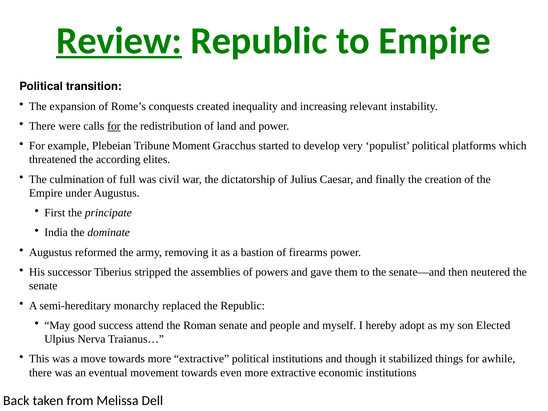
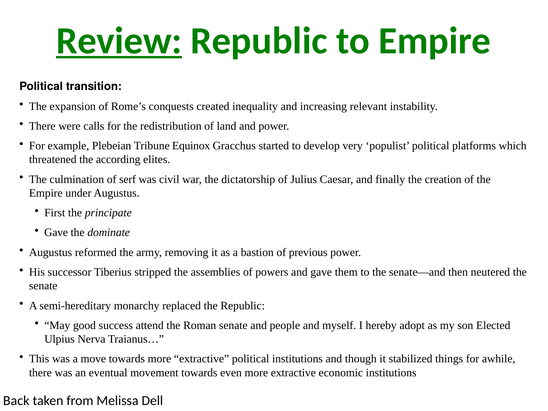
for at (114, 126) underline: present -> none
Moment: Moment -> Equinox
full: full -> serf
India at (56, 233): India -> Gave
firearms: firearms -> previous
